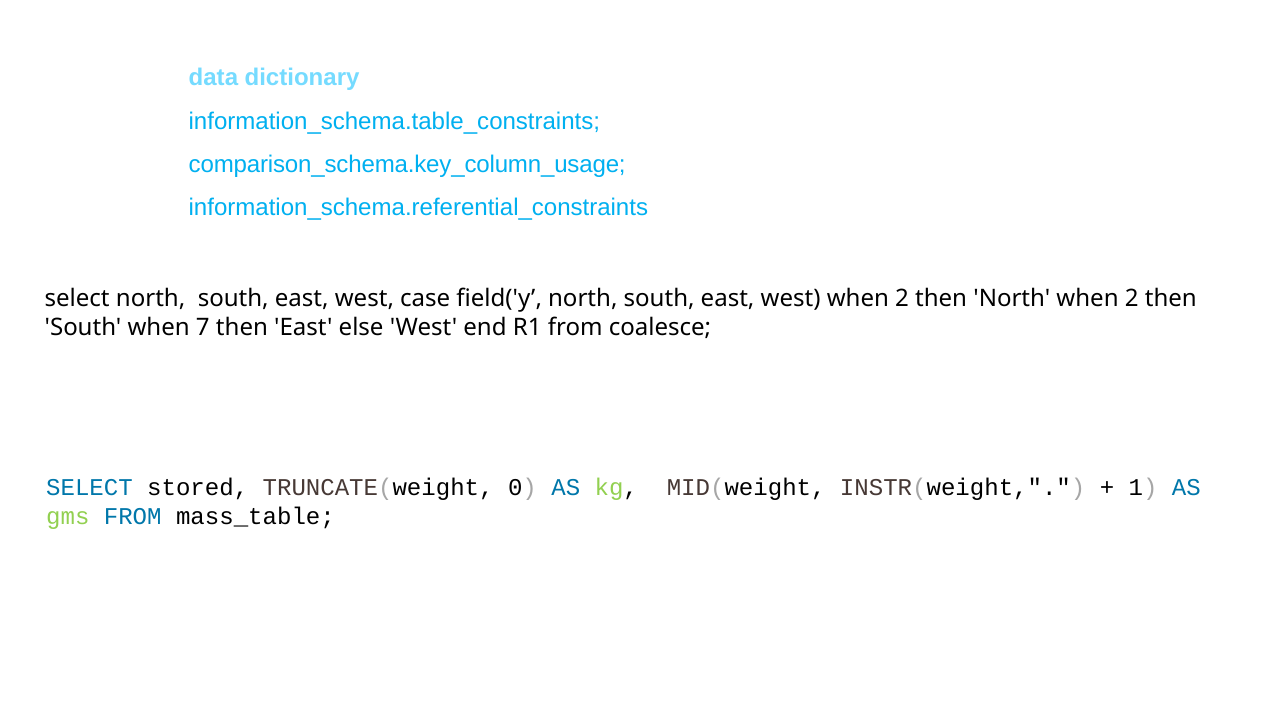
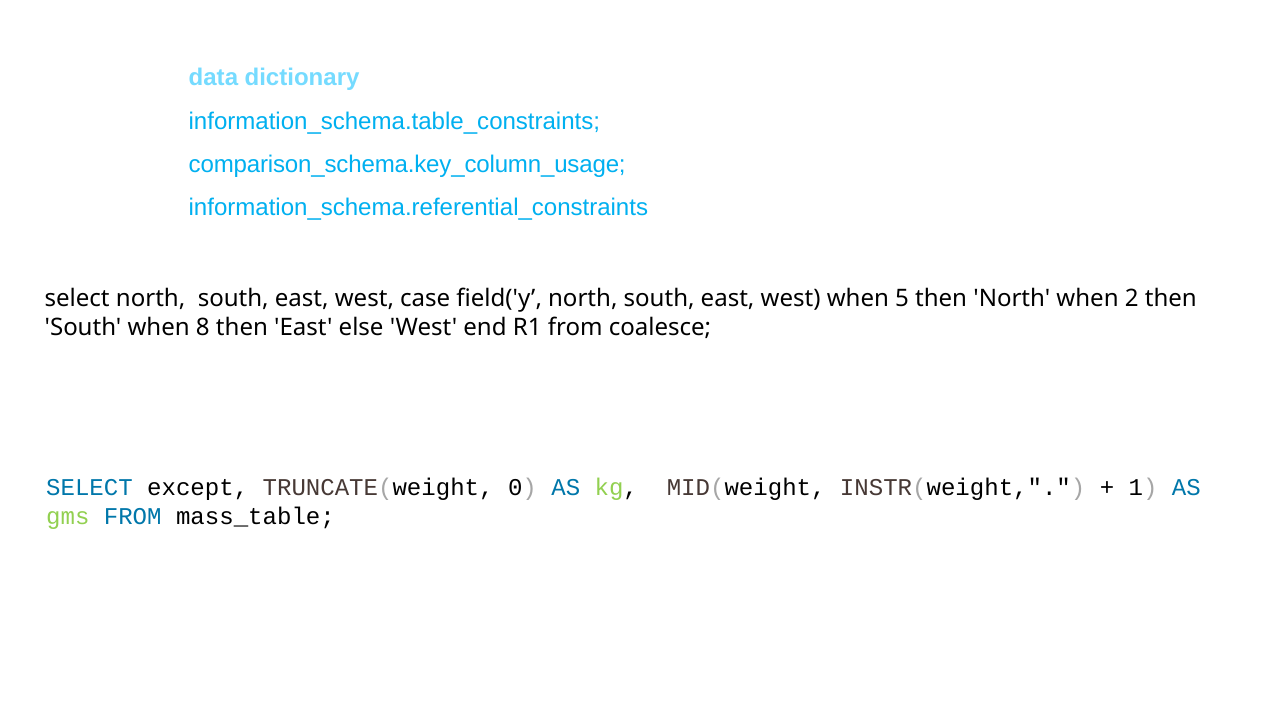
west when 2: 2 -> 5
7: 7 -> 8
stored: stored -> except
